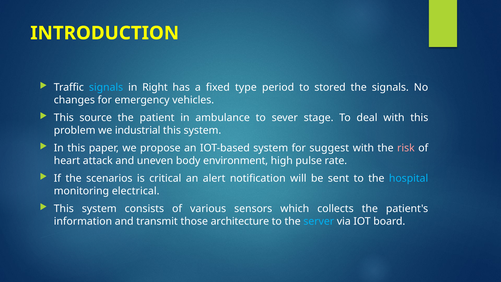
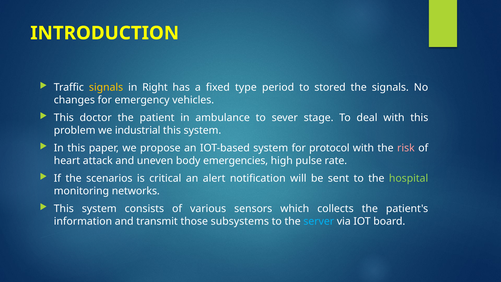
signals at (106, 87) colour: light blue -> yellow
source: source -> doctor
suggest: suggest -> protocol
environment: environment -> emergencies
hospital colour: light blue -> light green
electrical: electrical -> networks
architecture: architecture -> subsystems
